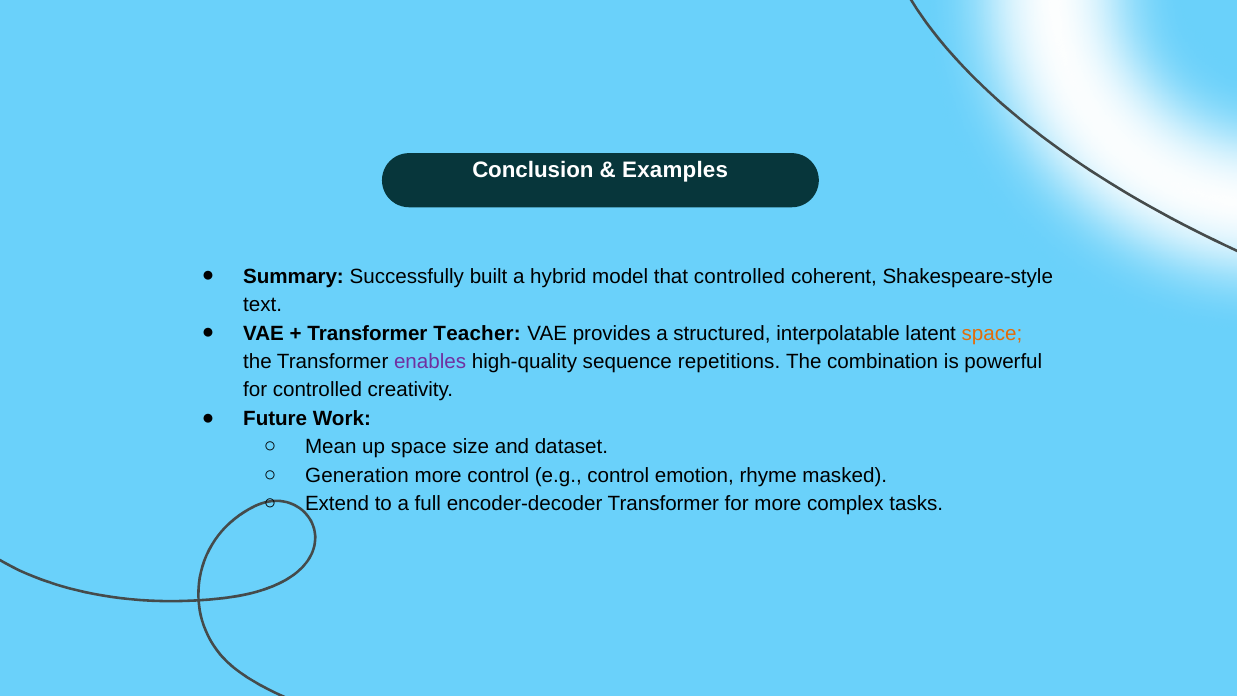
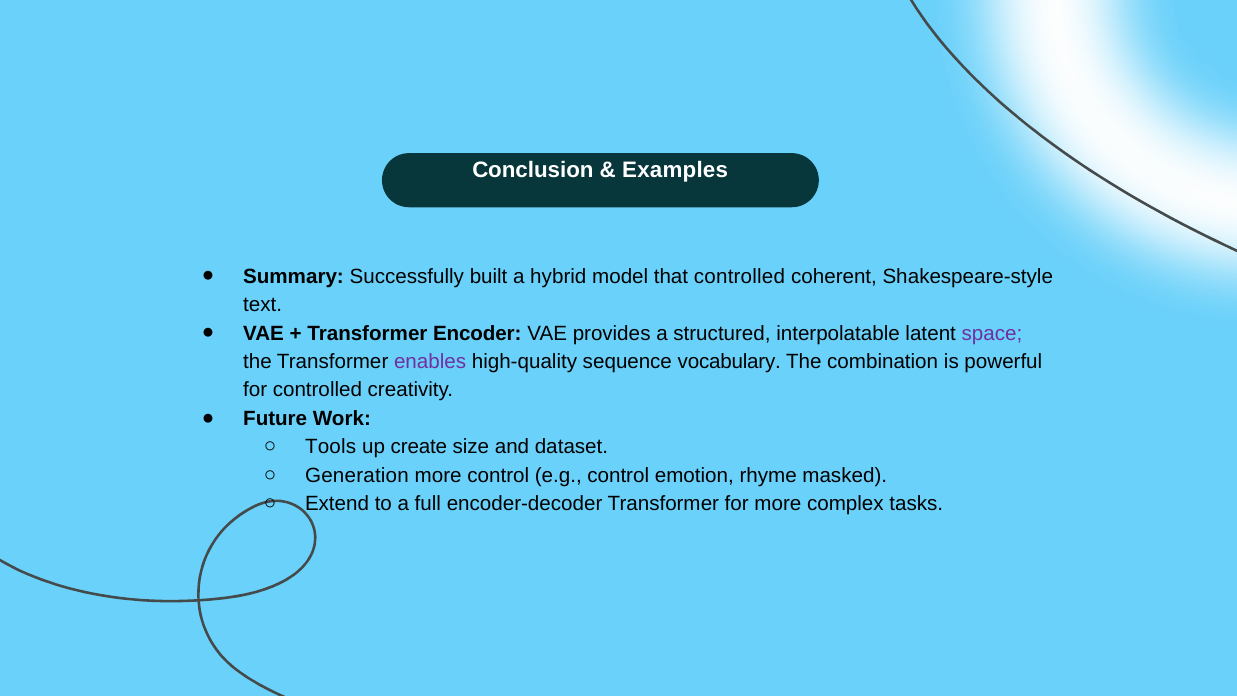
Teacher: Teacher -> Encoder
space at (992, 333) colour: orange -> purple
repetitions: repetitions -> vocabulary
Mean: Mean -> Tools
up space: space -> create
